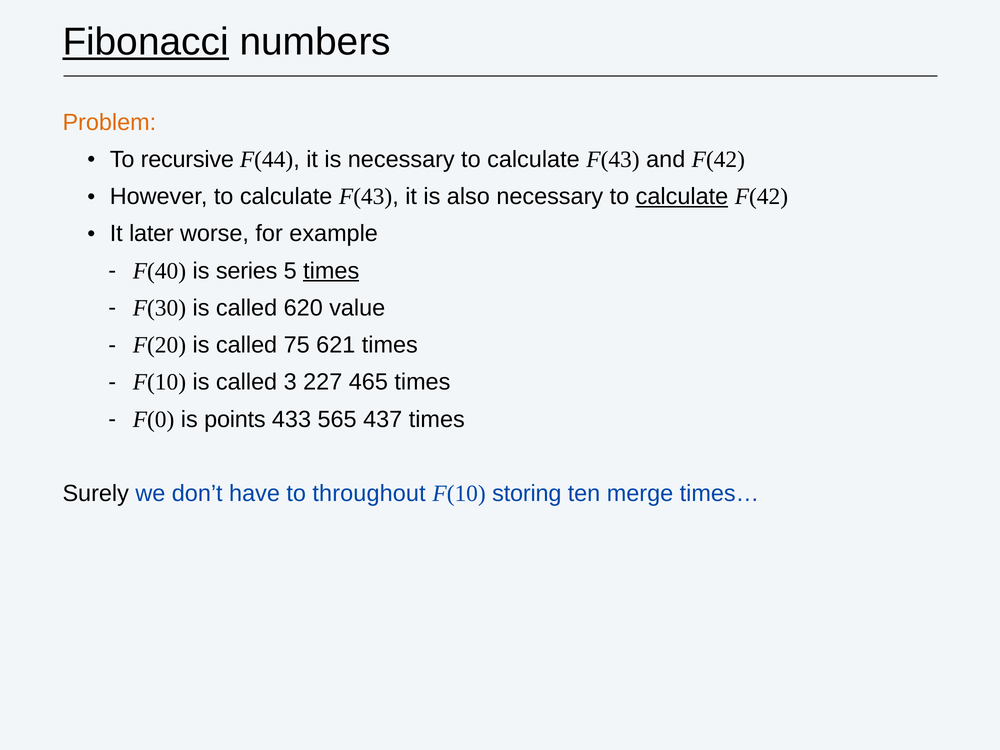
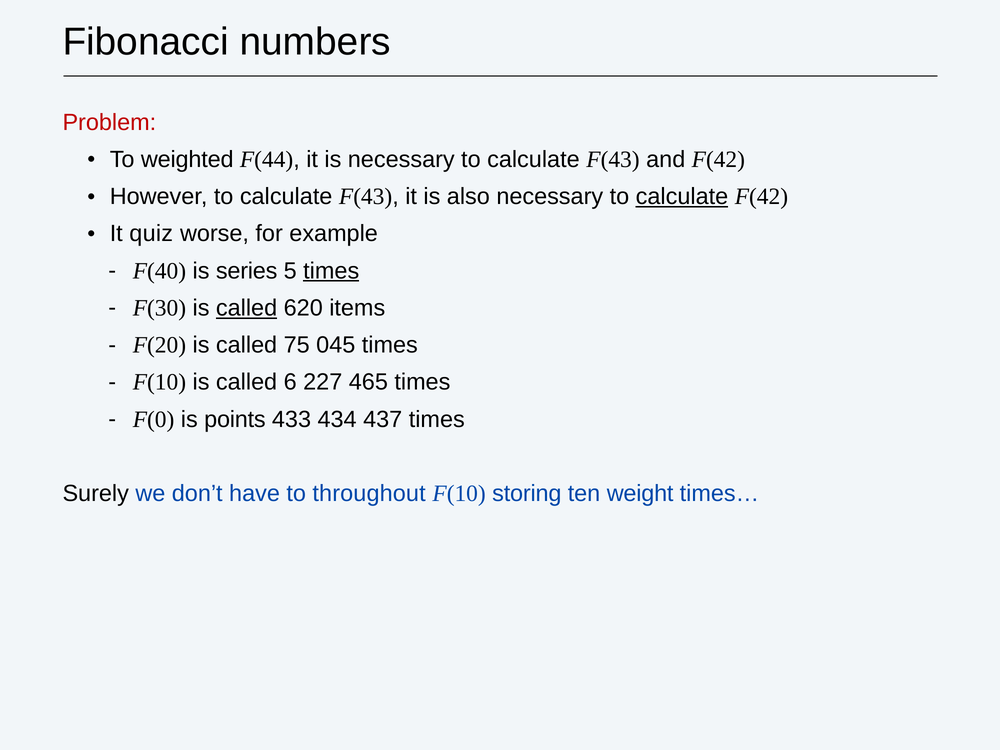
Fibonacci underline: present -> none
Problem colour: orange -> red
recursive: recursive -> weighted
later: later -> quiz
called at (247, 308) underline: none -> present
value: value -> items
621: 621 -> 045
3: 3 -> 6
565: 565 -> 434
merge: merge -> weight
